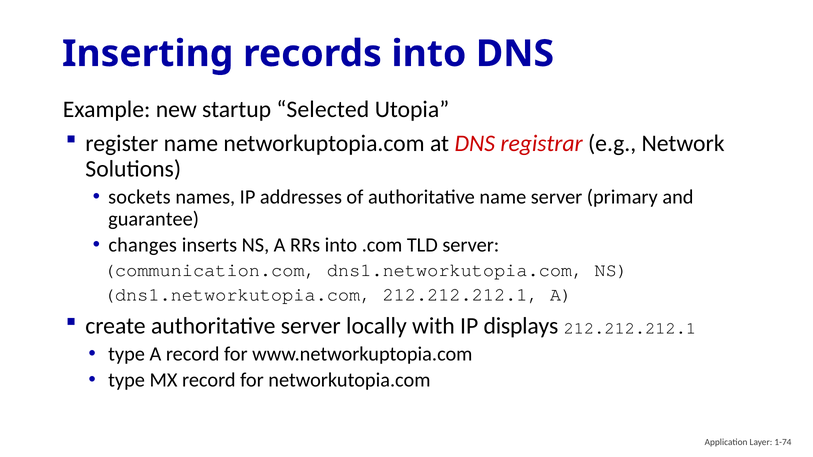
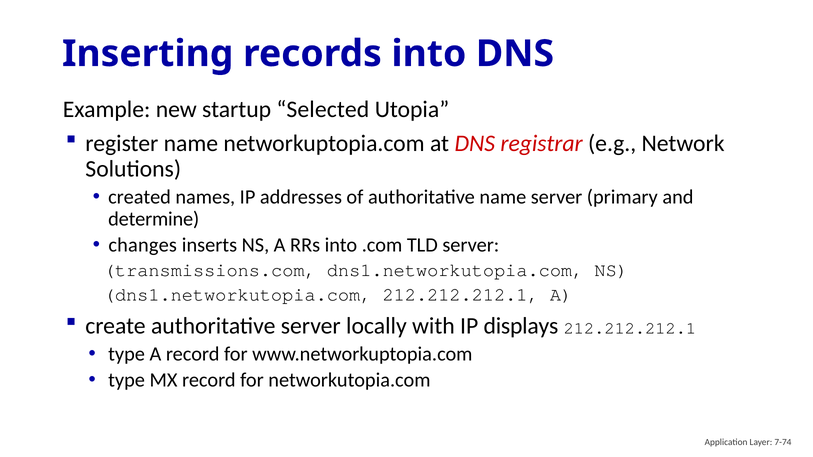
sockets: sockets -> created
guarantee: guarantee -> determine
communication.com: communication.com -> transmissions.com
1-74: 1-74 -> 7-74
